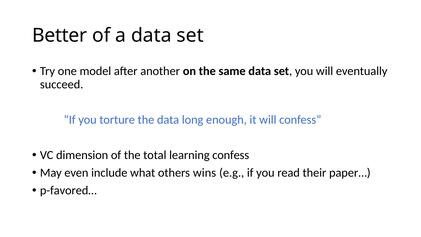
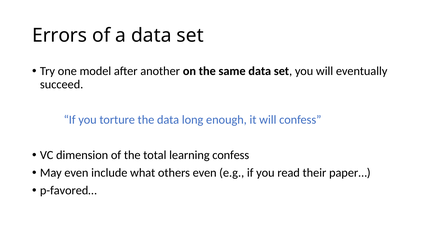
Better: Better -> Errors
others wins: wins -> even
